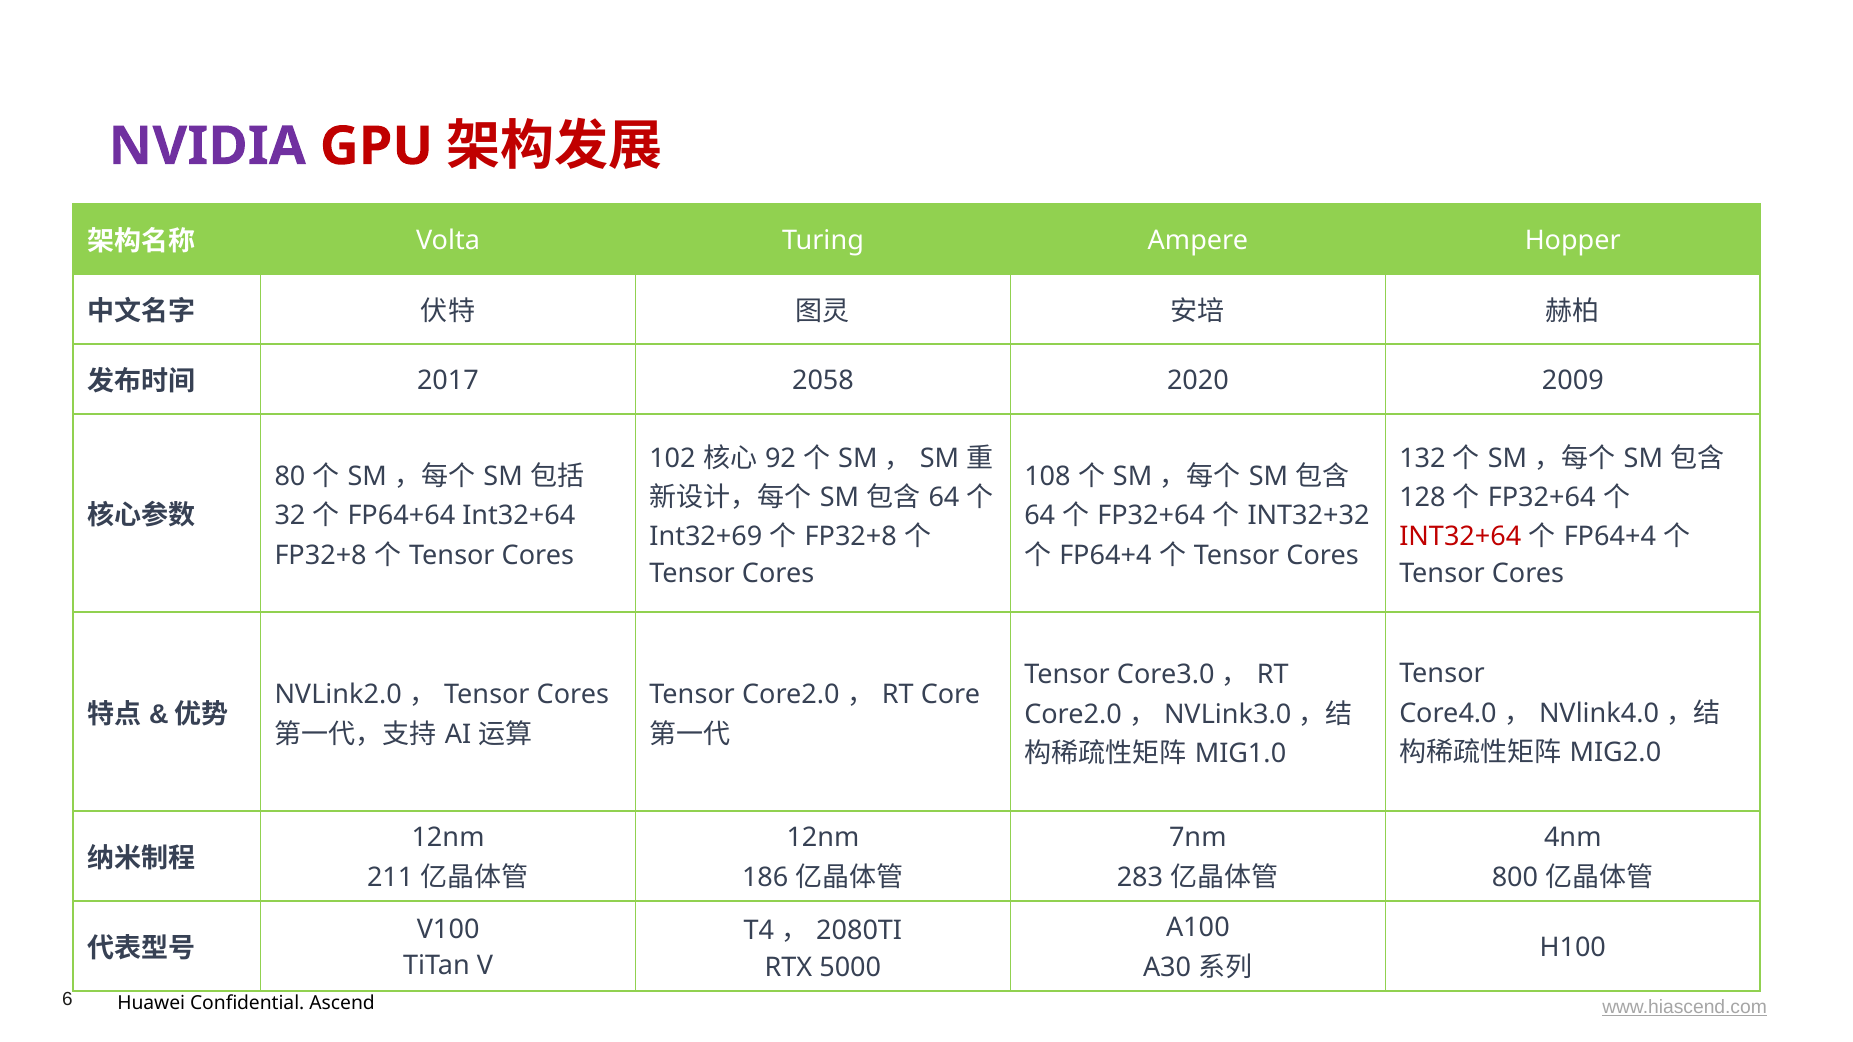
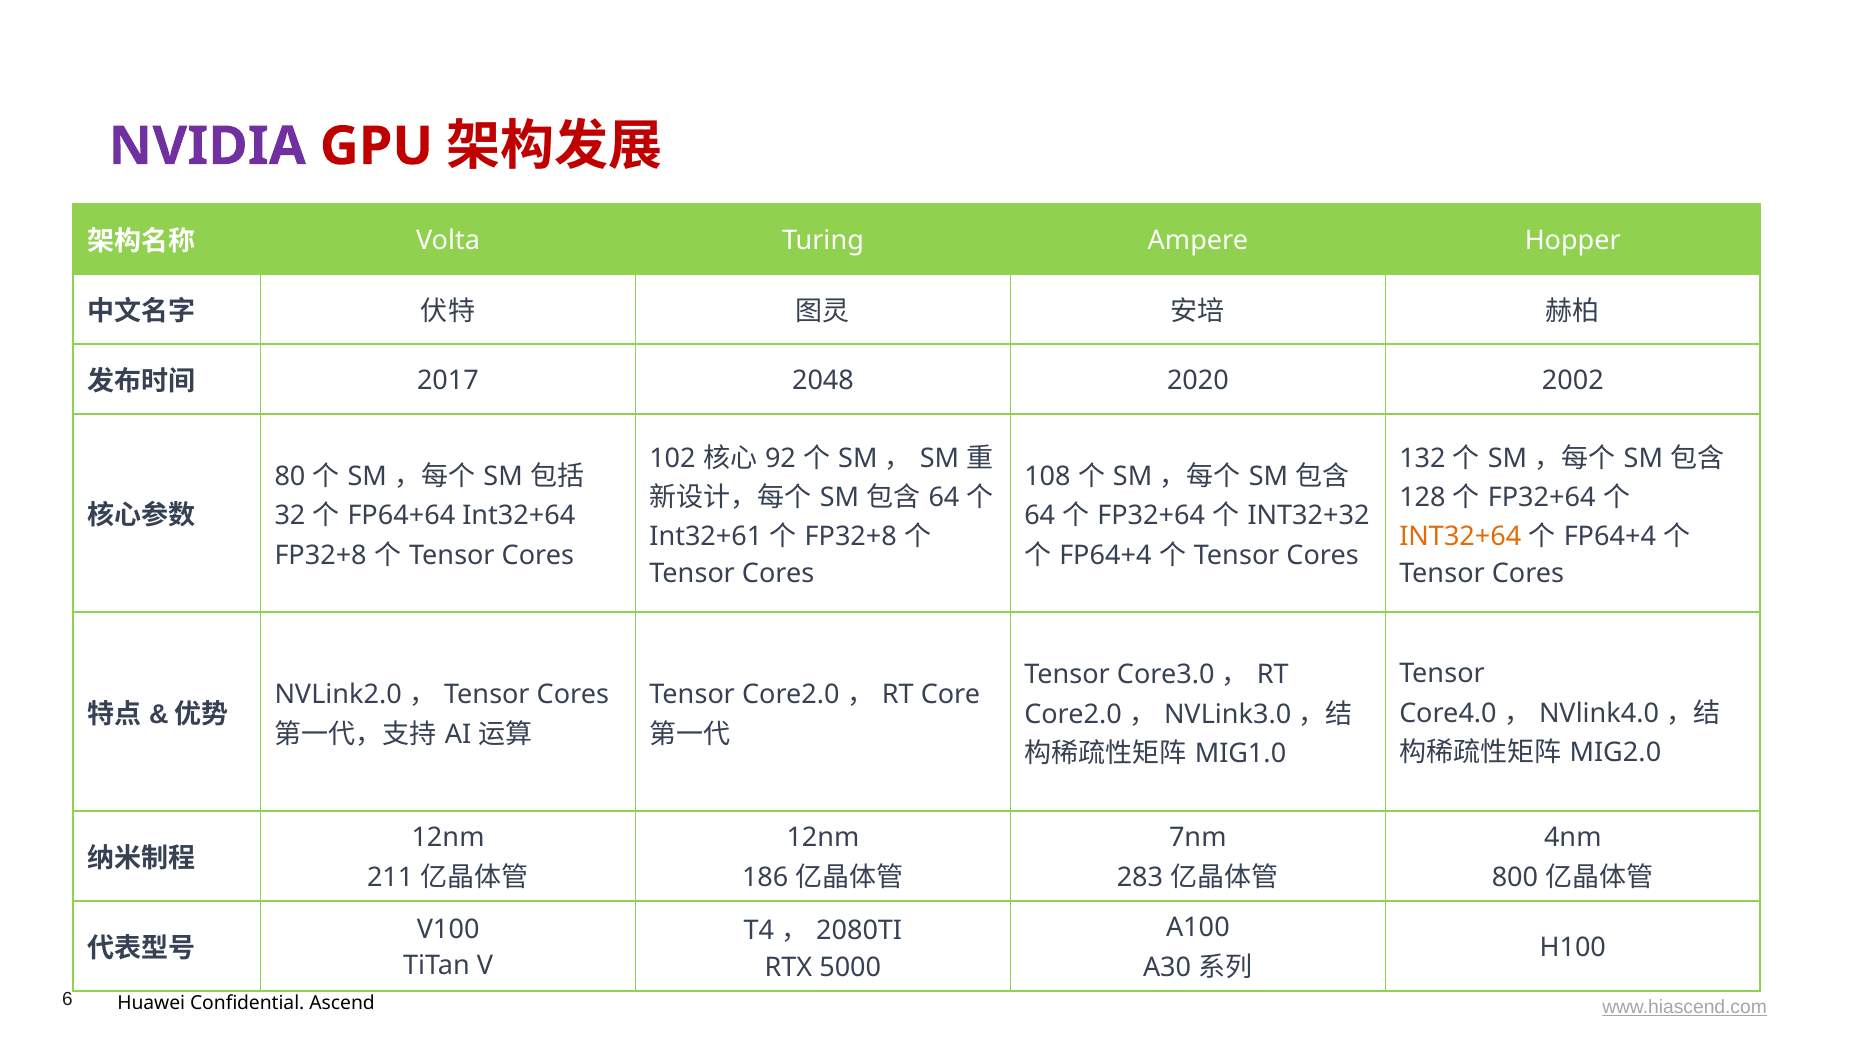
2058: 2058 -> 2048
2009: 2009 -> 2002
Int32+69: Int32+69 -> Int32+61
INT32+64 at (1460, 537) colour: red -> orange
